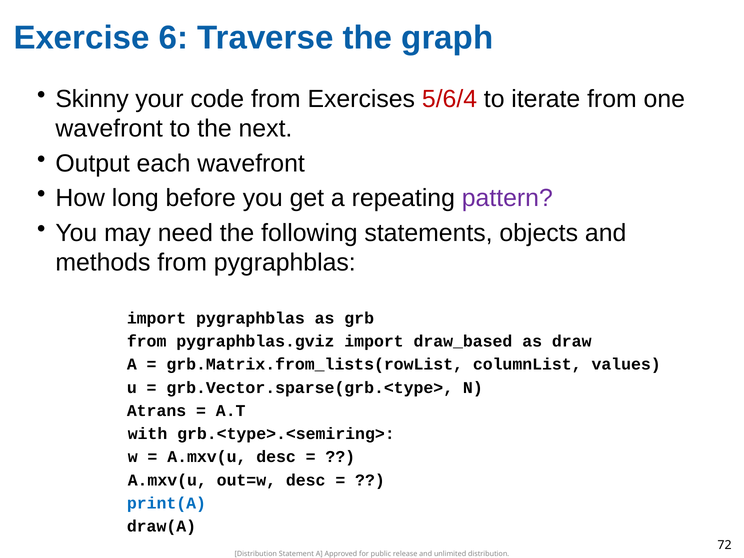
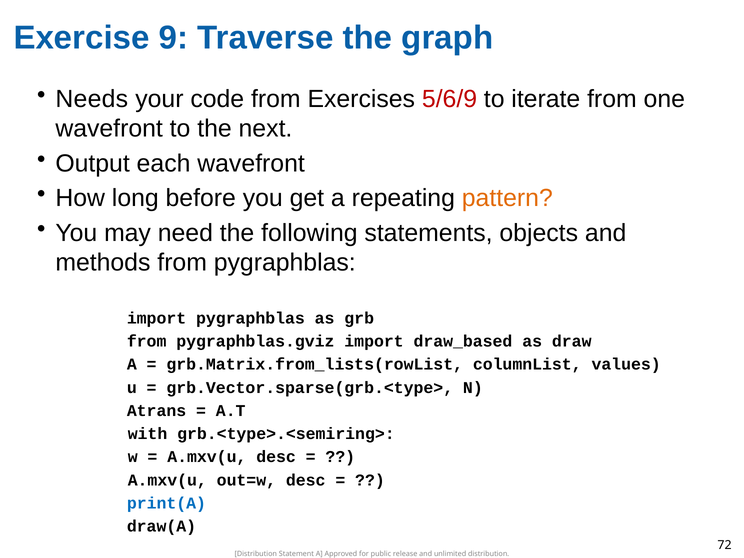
6: 6 -> 9
Skinny: Skinny -> Needs
5/6/4: 5/6/4 -> 5/6/9
pattern colour: purple -> orange
